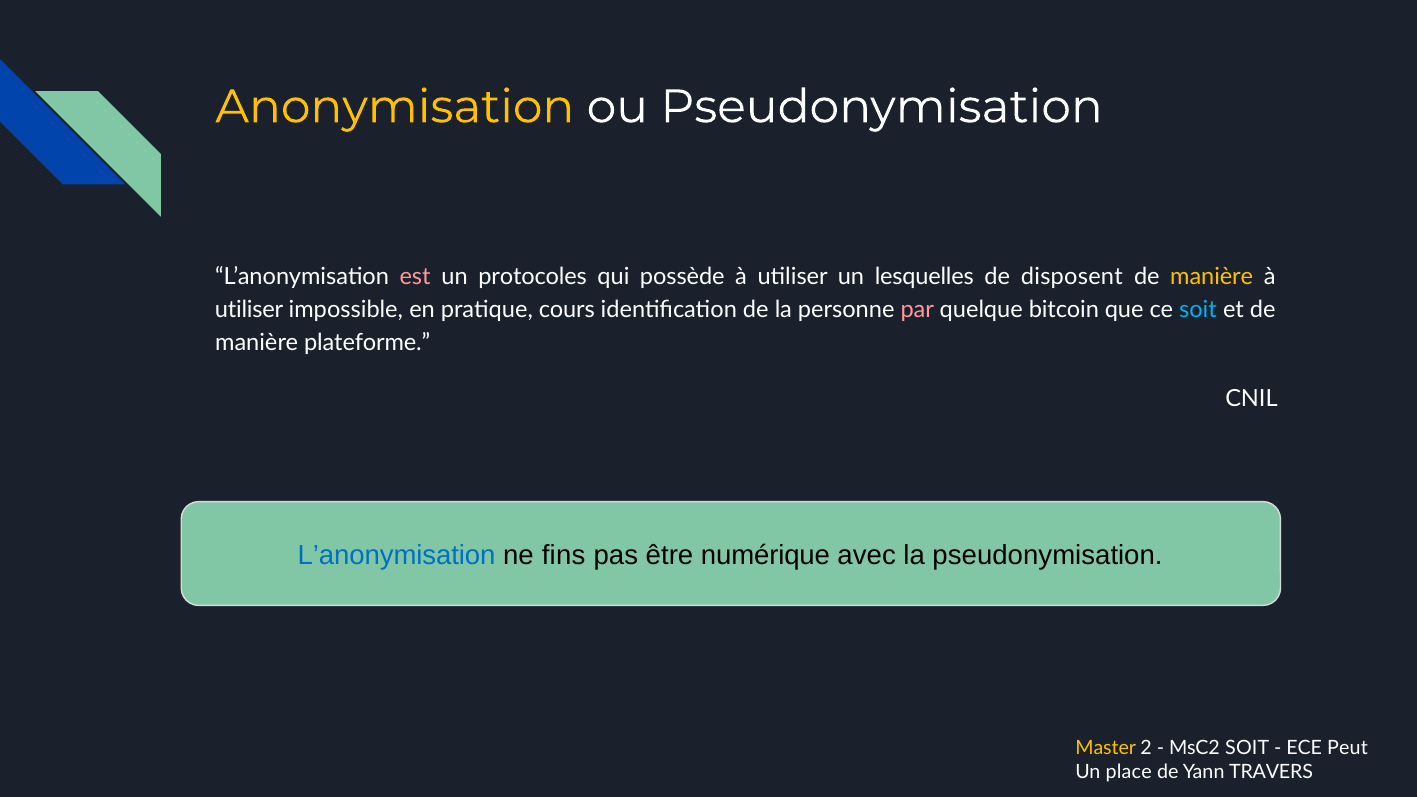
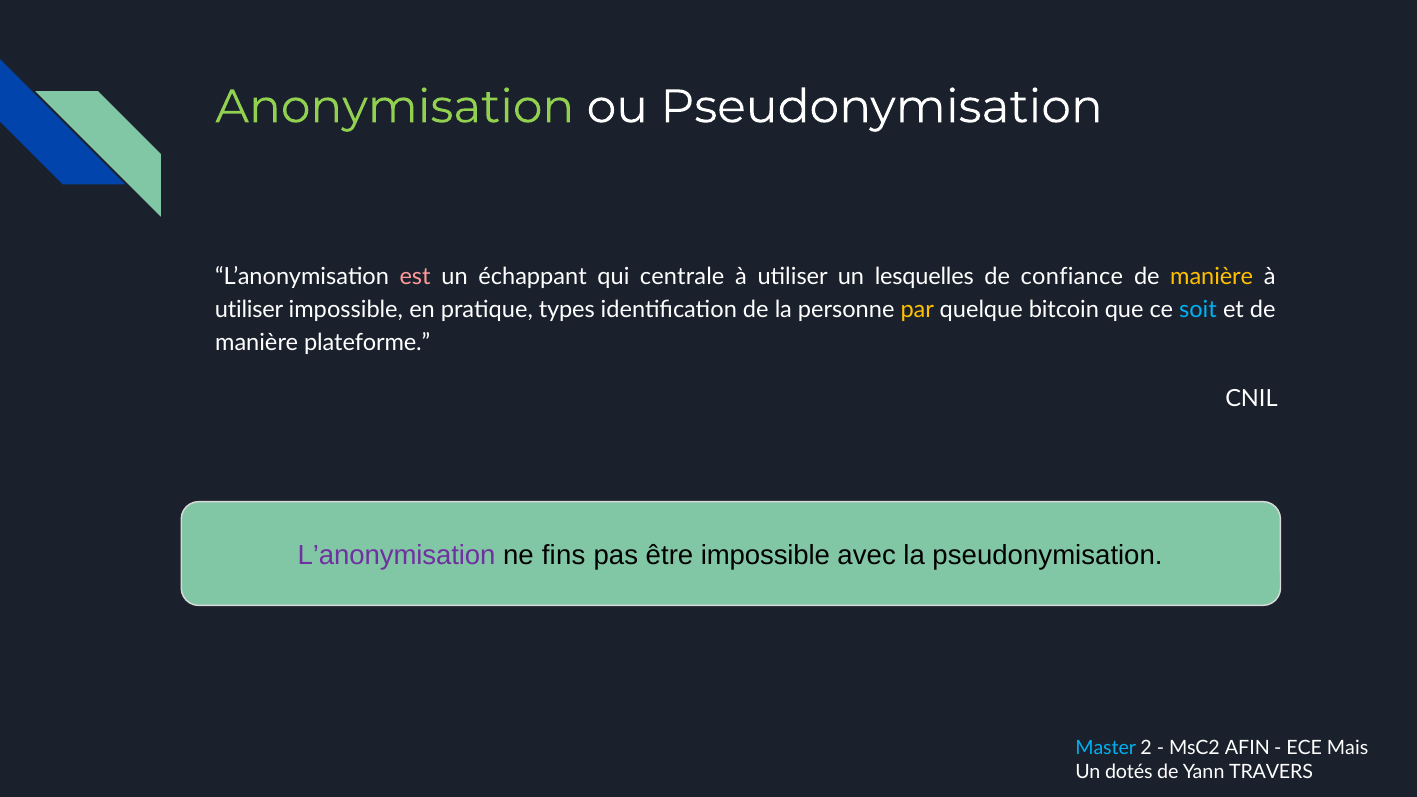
Anonymisation colour: yellow -> light green
protocoles: protocoles -> échappant
possède: possède -> centrale
disposent: disposent -> confiance
cours: cours -> types
par colour: pink -> yellow
L’anonymisation at (397, 555) colour: blue -> purple
être numérique: numérique -> impossible
Master colour: yellow -> light blue
MsC2 SOIT: SOIT -> AFIN
Peut: Peut -> Mais
place: place -> dotés
